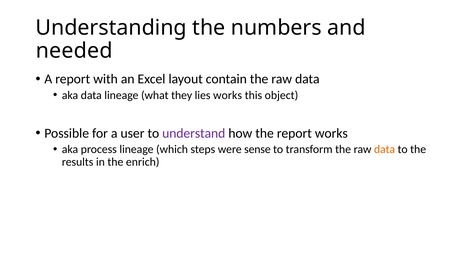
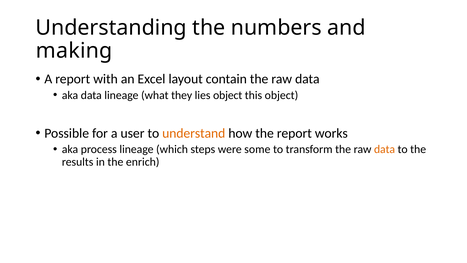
needed: needed -> making
lies works: works -> object
understand colour: purple -> orange
sense: sense -> some
